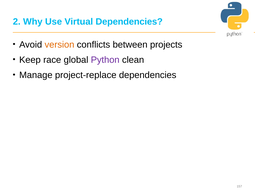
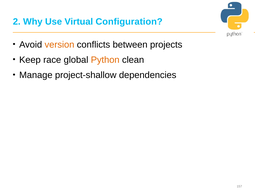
Virtual Dependencies: Dependencies -> Configuration
Python colour: purple -> orange
project-replace: project-replace -> project-shallow
